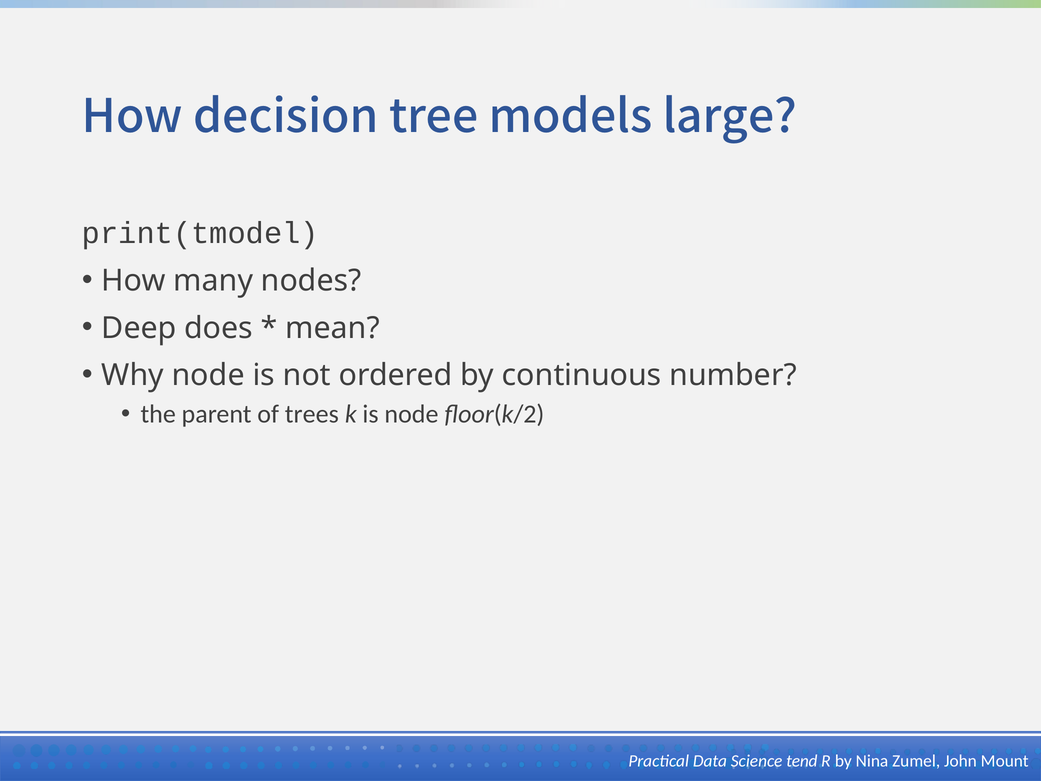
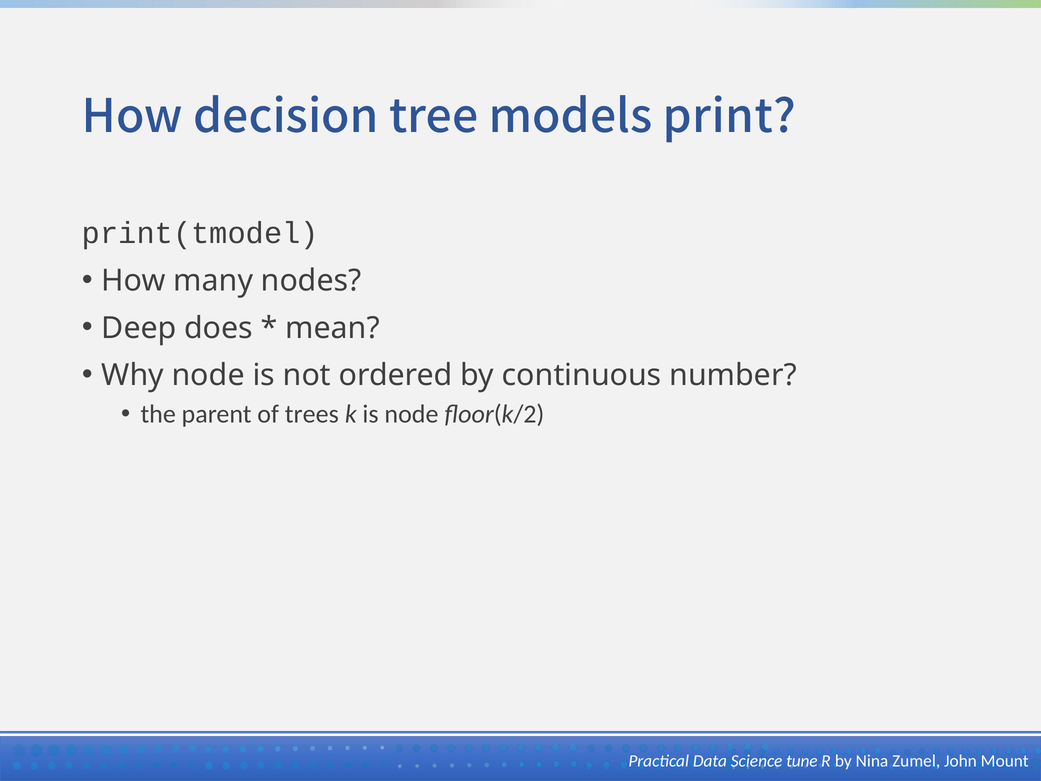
large: large -> print
tend: tend -> tune
